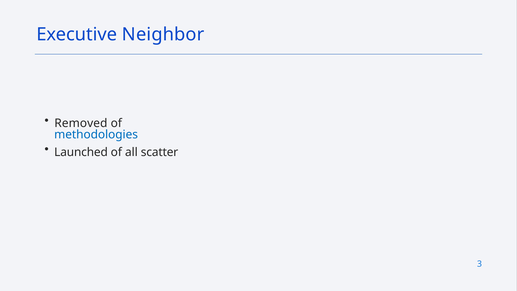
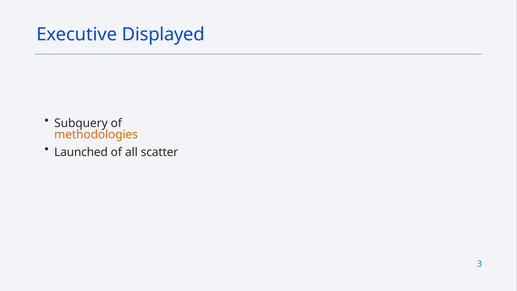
Neighbor: Neighbor -> Displayed
Removed: Removed -> Subquery
methodologies colour: blue -> orange
